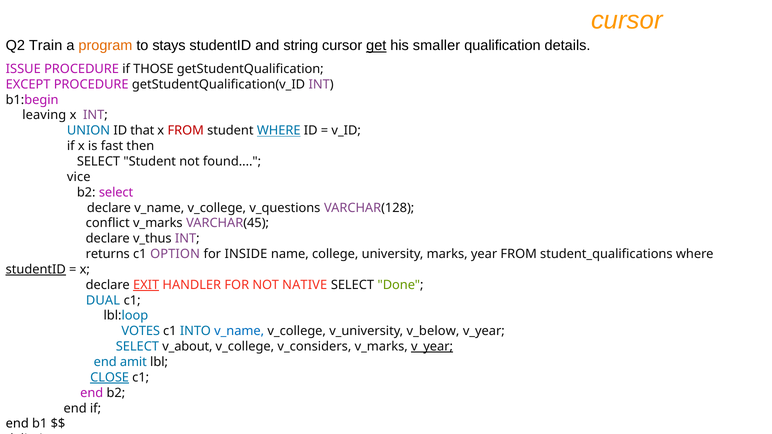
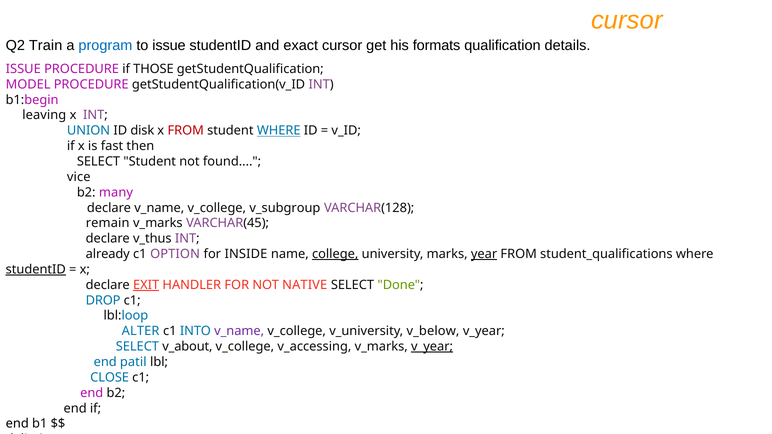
program colour: orange -> blue
to stays: stays -> issue
string: string -> exact
get underline: present -> none
smaller: smaller -> formats
EXCEPT: EXCEPT -> MODEL
that: that -> disk
b2 select: select -> many
v_questions: v_questions -> v_subgroup
conflict: conflict -> remain
returns: returns -> already
college underline: none -> present
year underline: none -> present
DUAL: DUAL -> DROP
VOTES: VOTES -> ALTER
v_name at (239, 331) colour: blue -> purple
v_considers: v_considers -> v_accessing
amit: amit -> patil
CLOSE underline: present -> none
